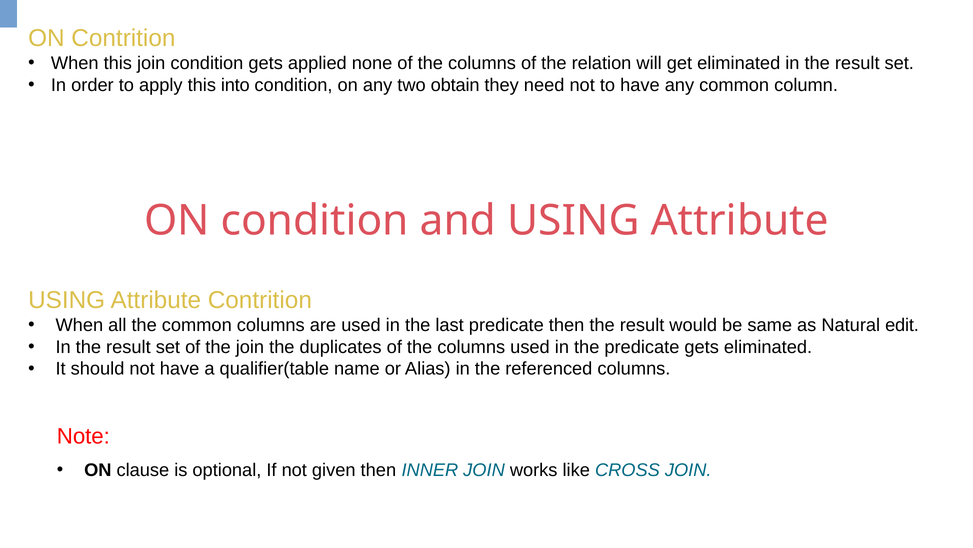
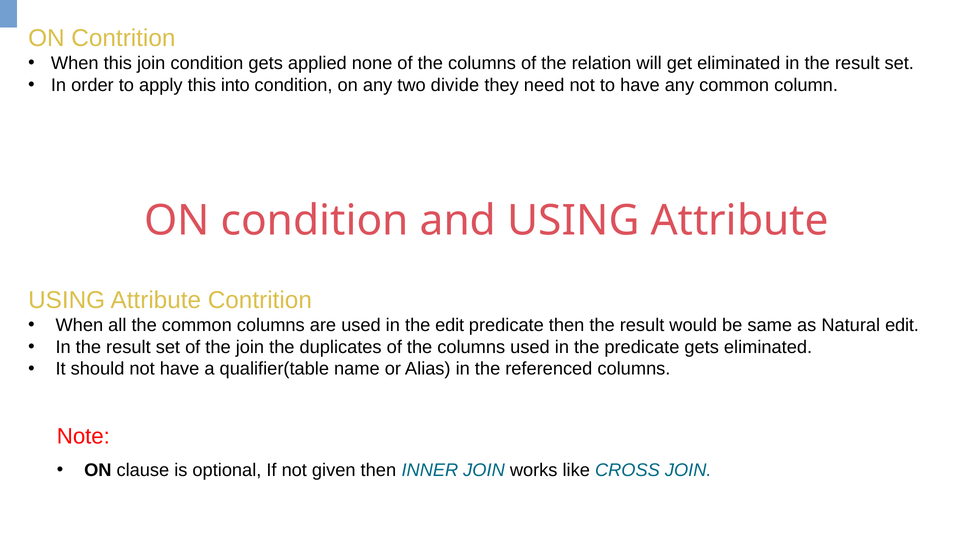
obtain: obtain -> divide
the last: last -> edit
